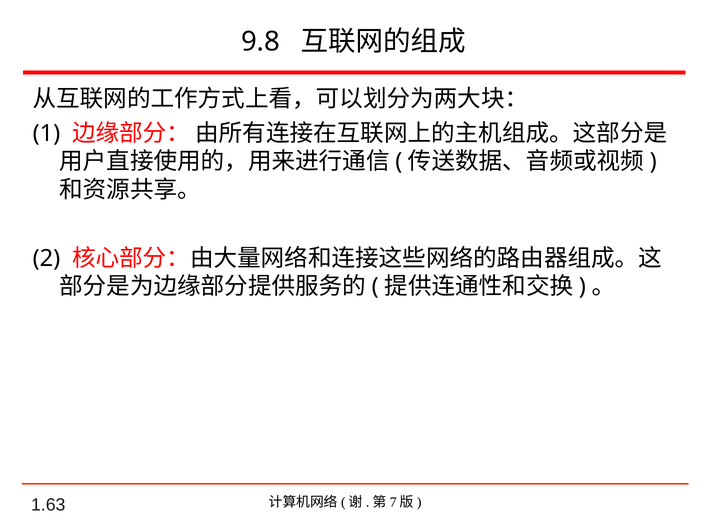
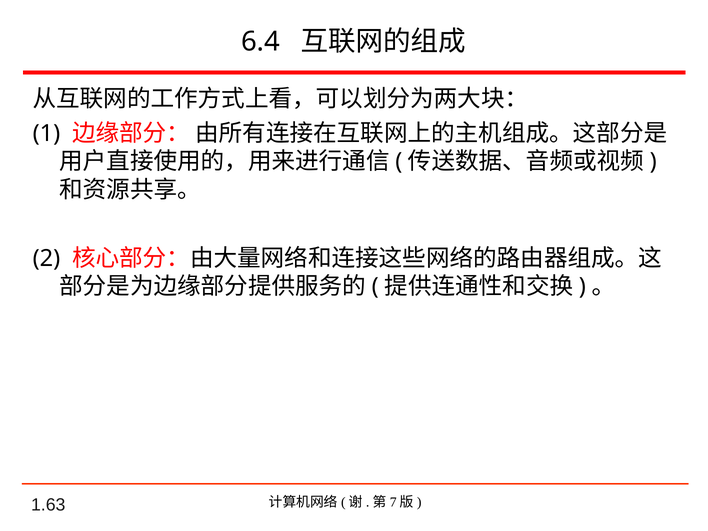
9.8: 9.8 -> 6.4
